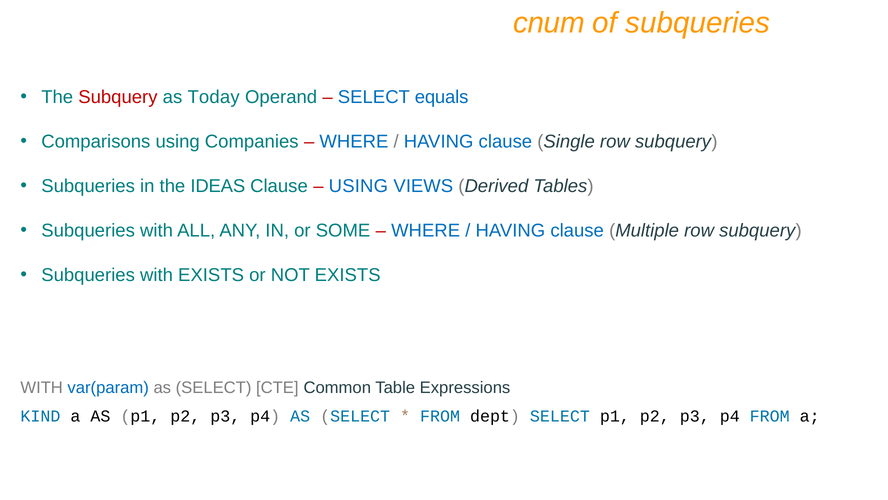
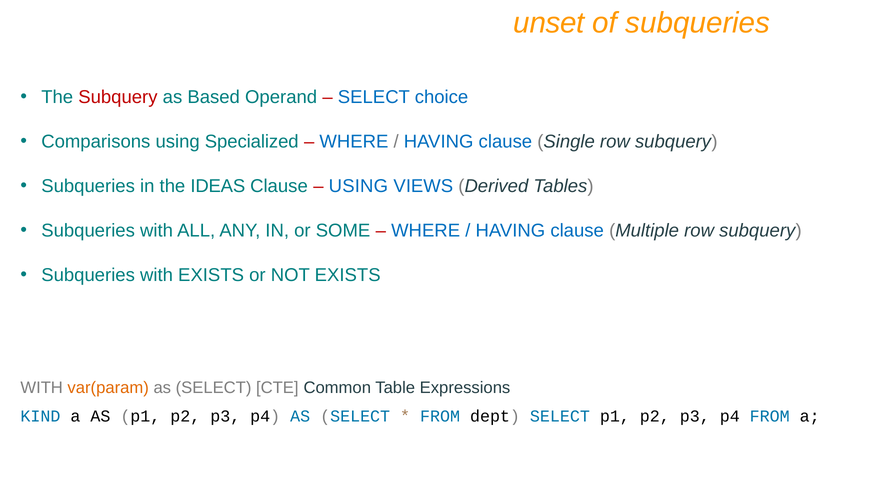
cnum: cnum -> unset
Today: Today -> Based
equals: equals -> choice
Companies: Companies -> Specialized
var(param colour: blue -> orange
